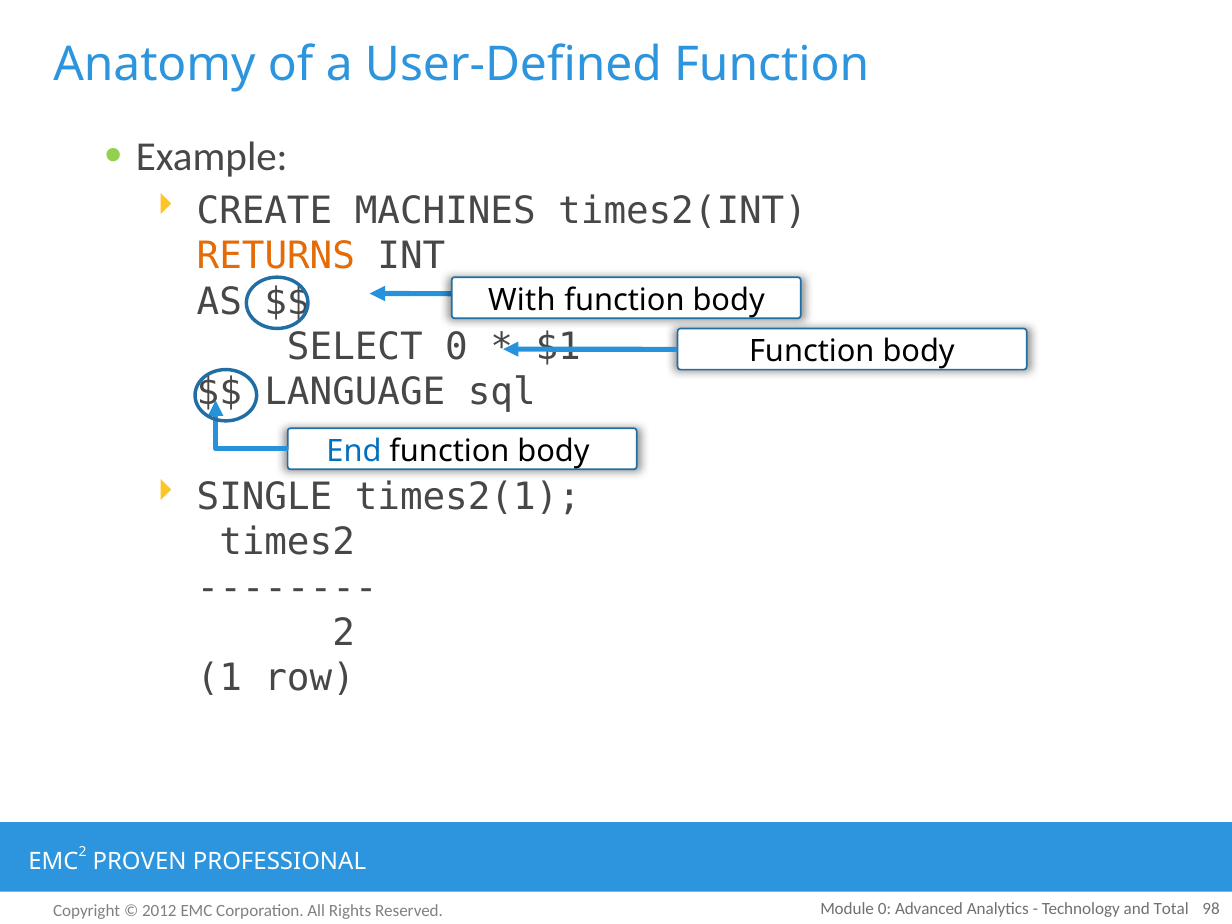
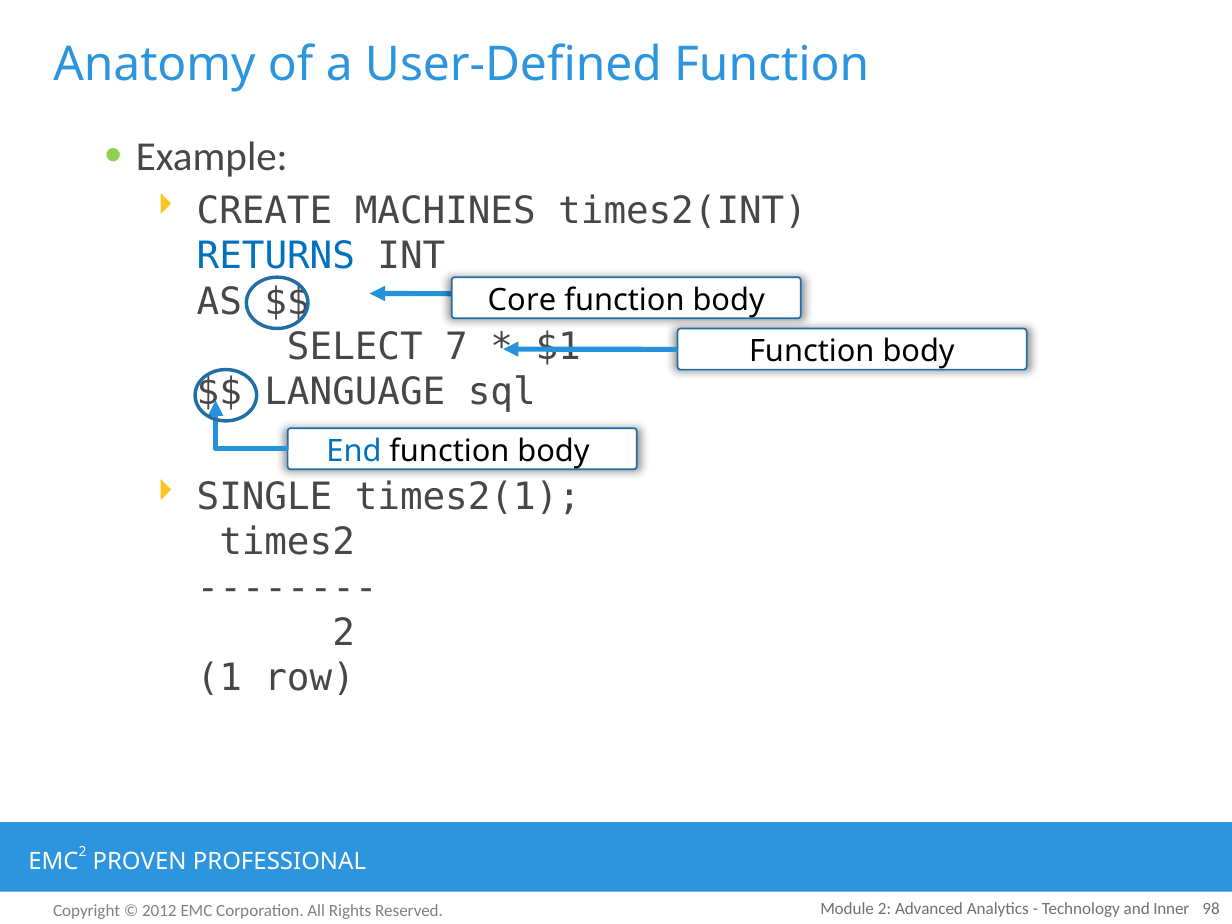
RETURNS colour: orange -> blue
With: With -> Core
SELECT 0: 0 -> 7
Module 0: 0 -> 2
Total: Total -> Inner
